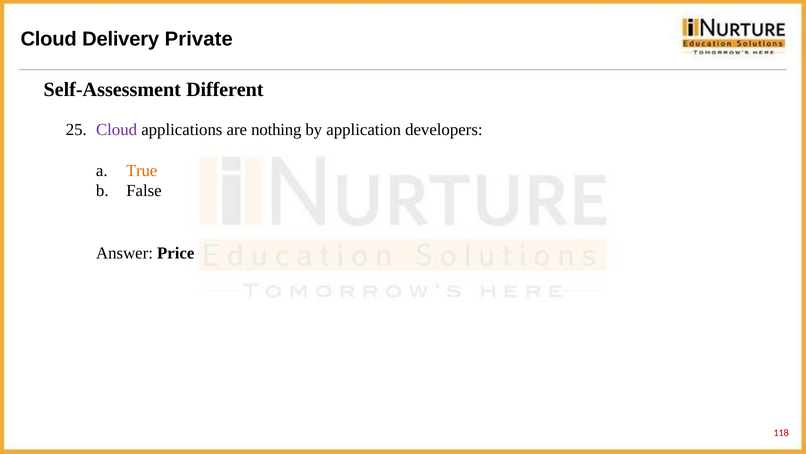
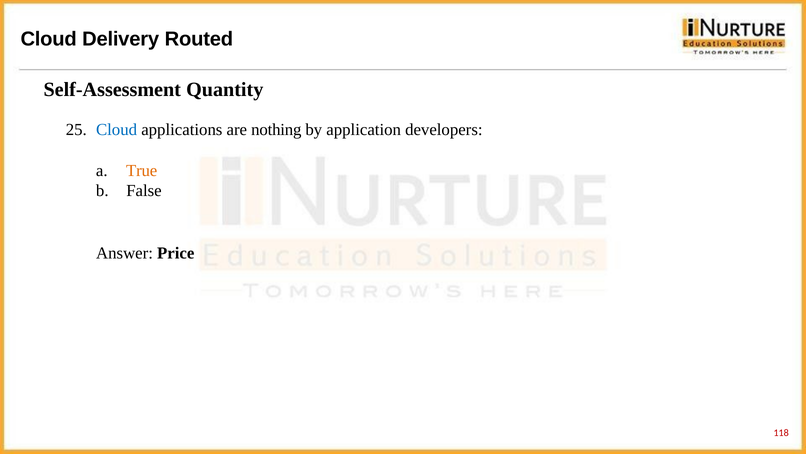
Private: Private -> Routed
Different: Different -> Quantity
Cloud at (117, 129) colour: purple -> blue
